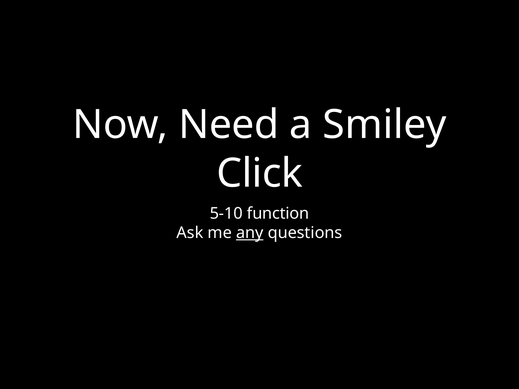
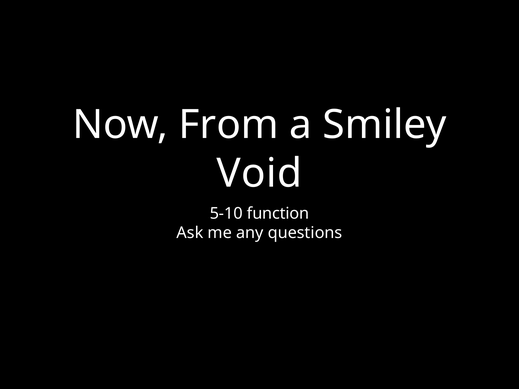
Need: Need -> From
Click: Click -> Void
any underline: present -> none
